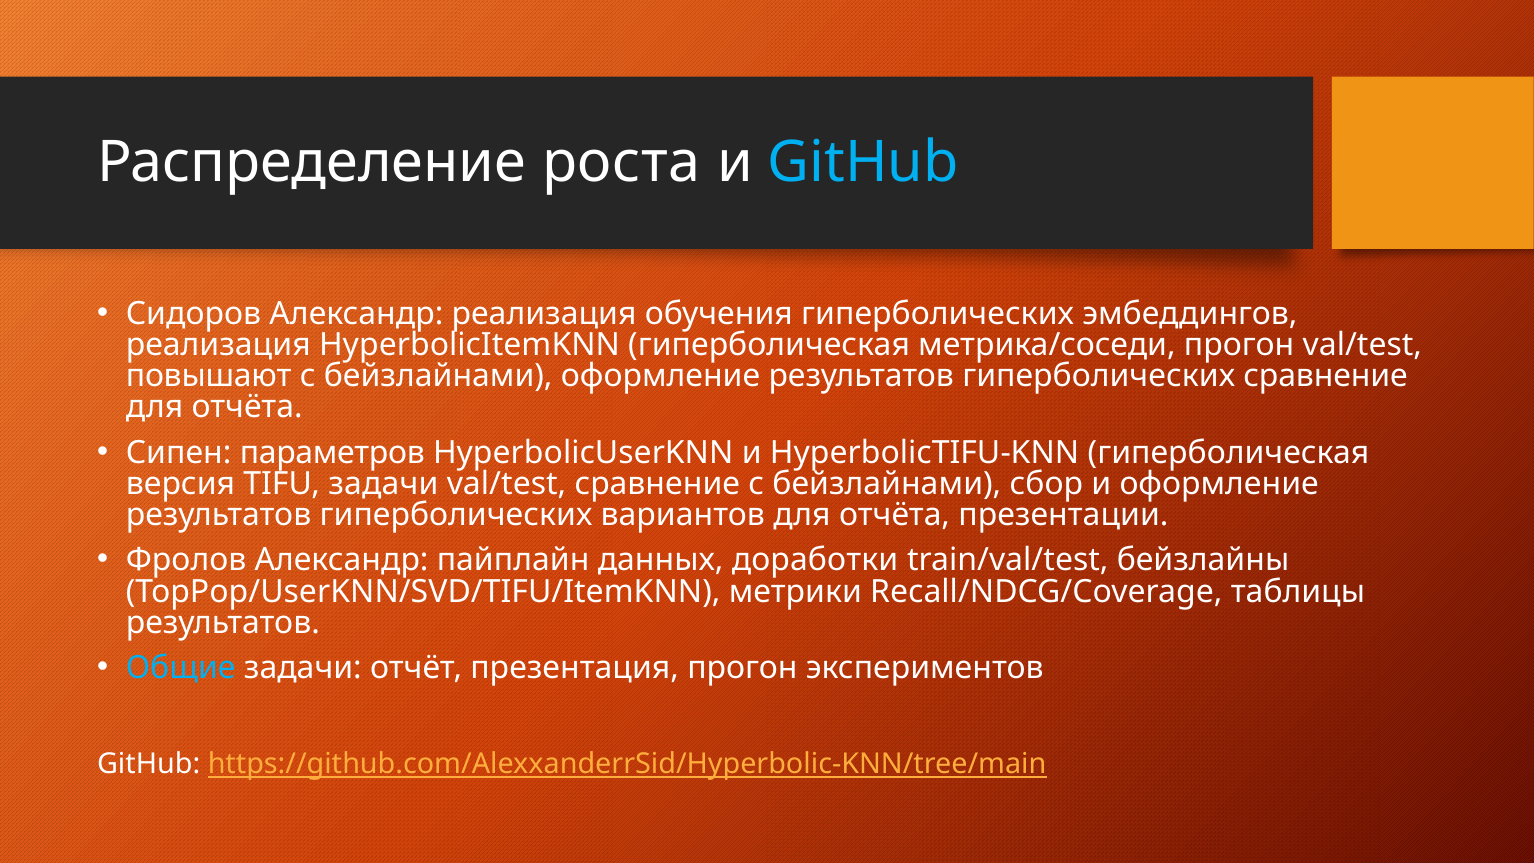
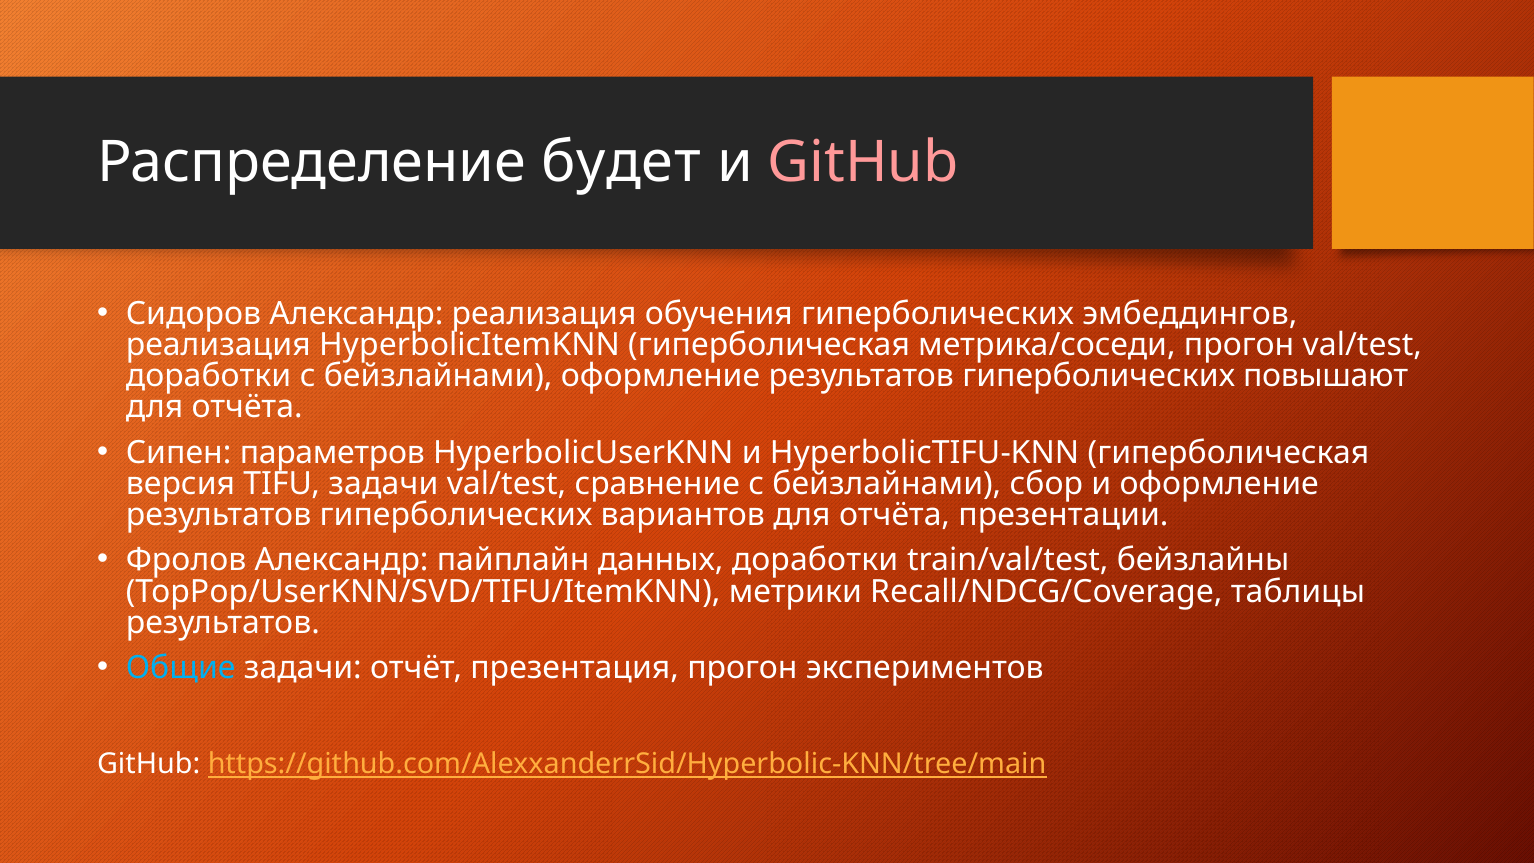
роста: роста -> будет
GitHub at (863, 162) colour: light blue -> pink
повышают at (209, 376): повышают -> доработки
гиперболических сравнение: сравнение -> повышают
